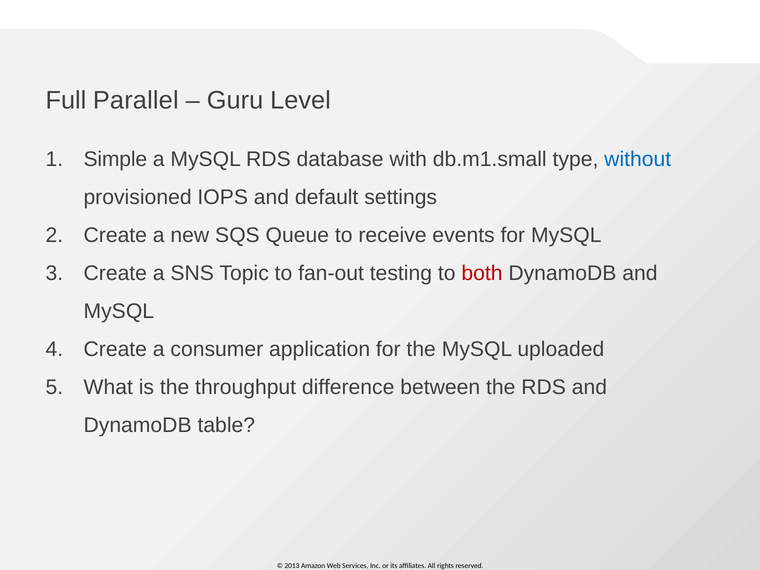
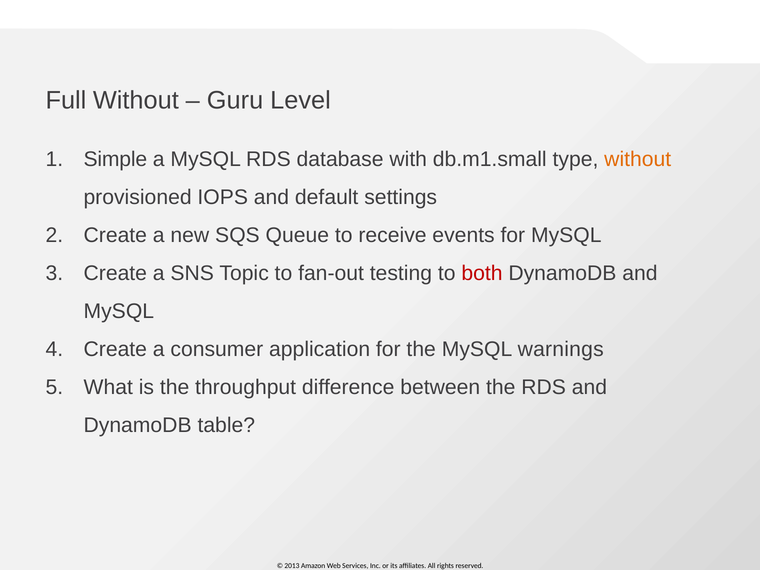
Full Parallel: Parallel -> Without
without at (638, 159) colour: blue -> orange
uploaded: uploaded -> warnings
